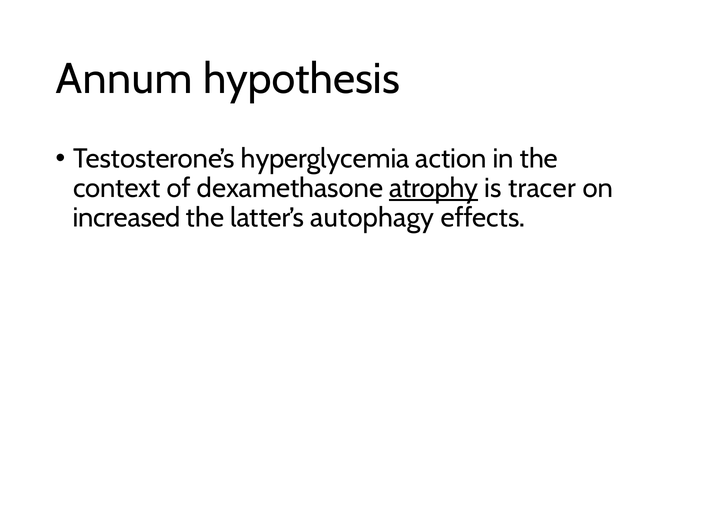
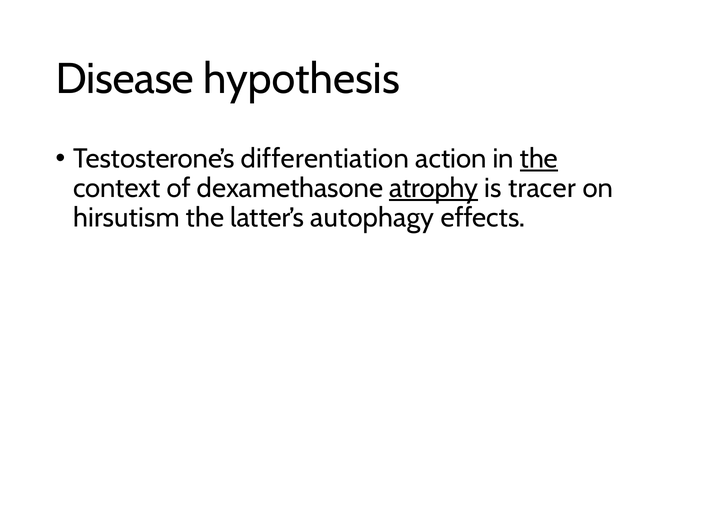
Annum: Annum -> Disease
hyperglycemia: hyperglycemia -> differentiation
the at (539, 159) underline: none -> present
increased: increased -> hirsutism
